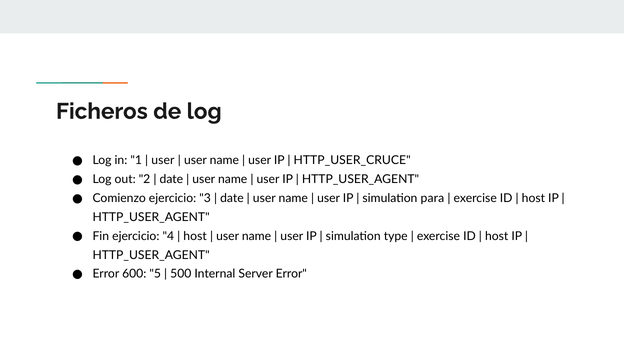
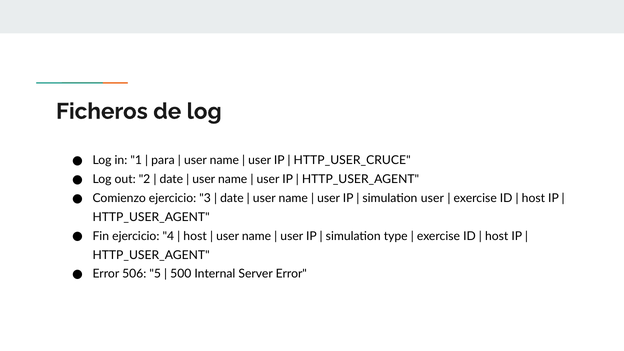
user at (163, 160): user -> para
simulation para: para -> user
600: 600 -> 506
